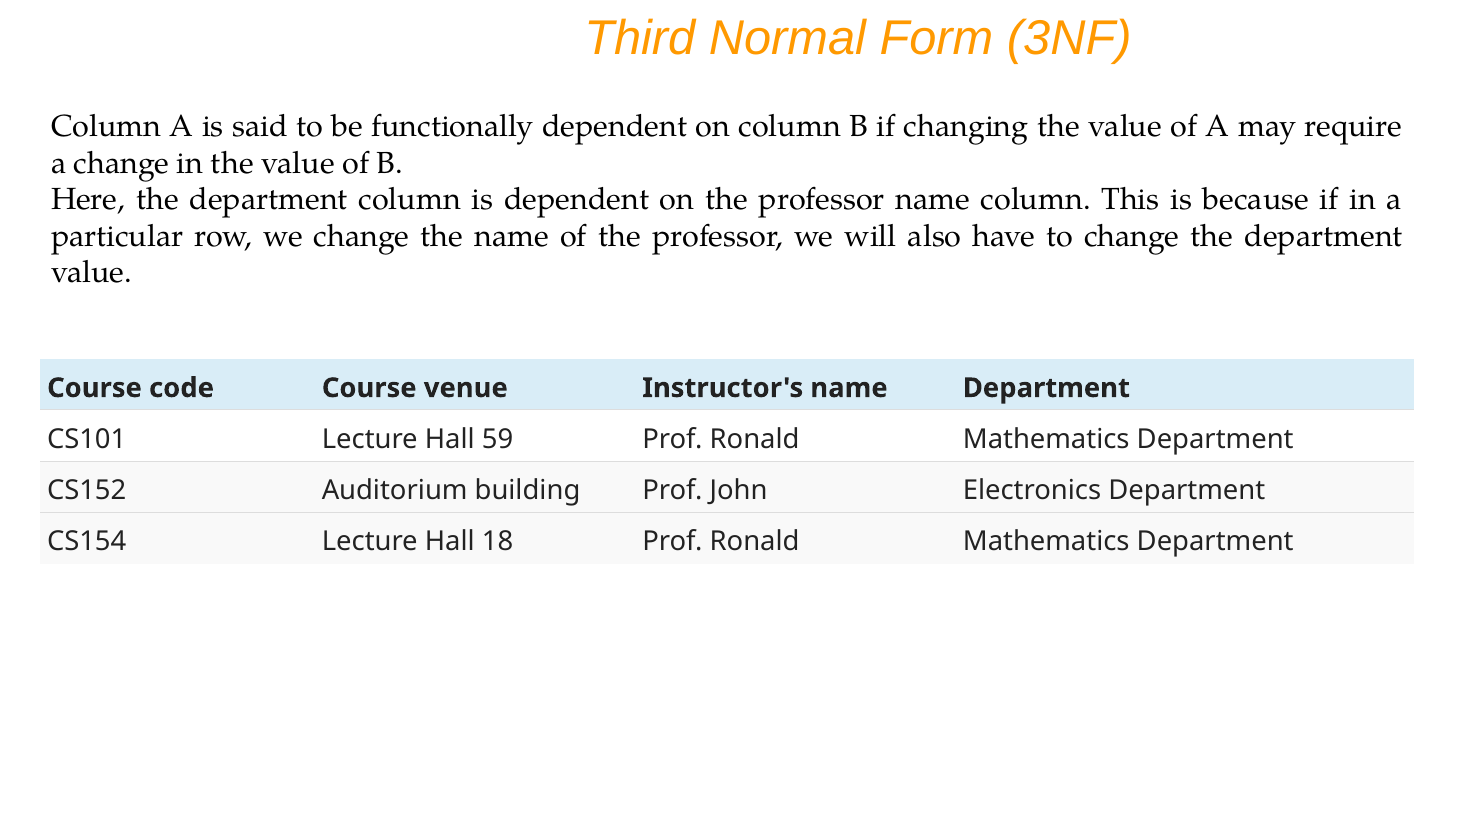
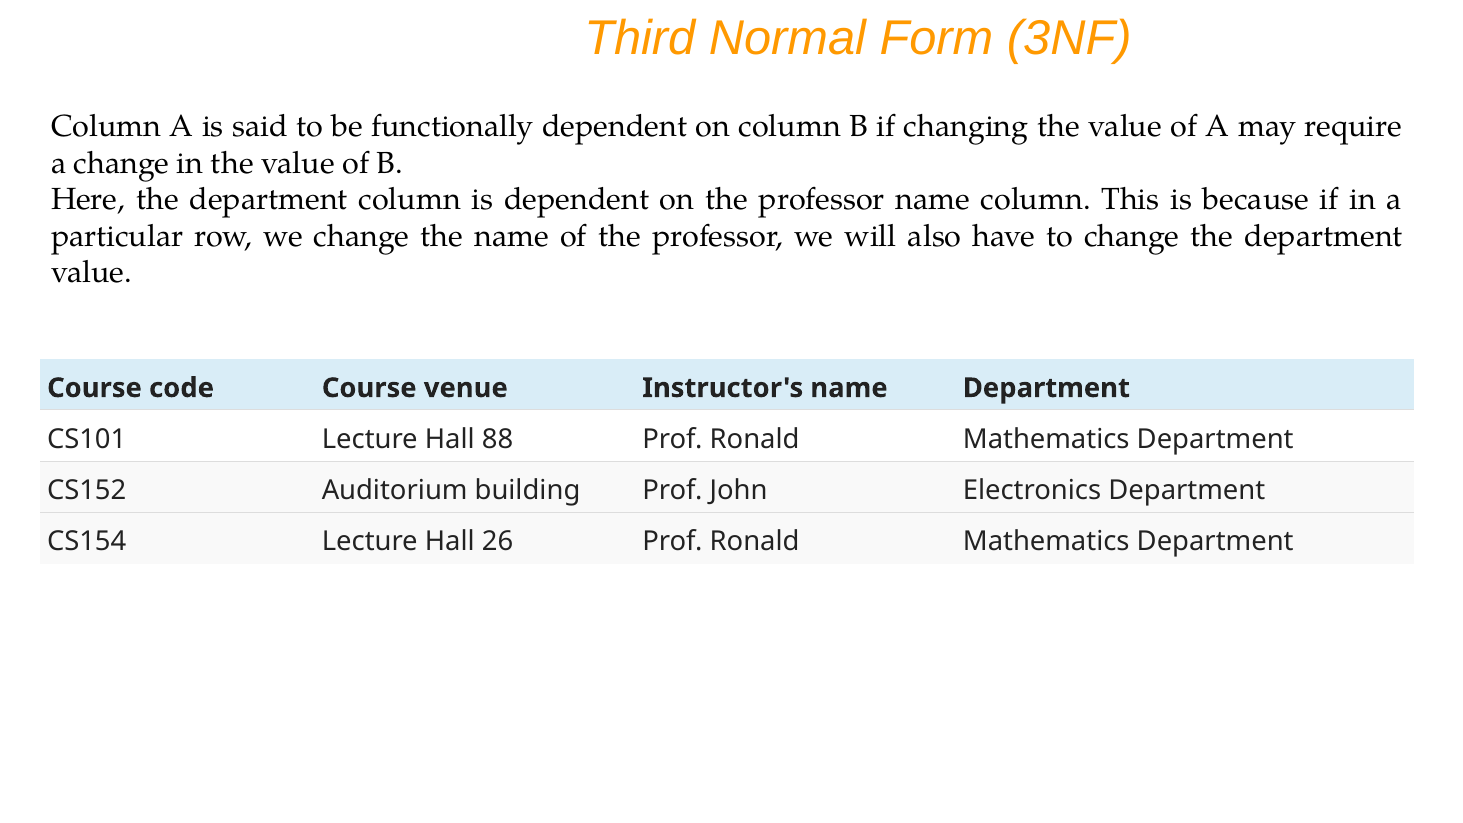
59: 59 -> 88
18: 18 -> 26
